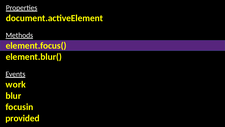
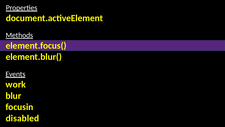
provided: provided -> disabled
